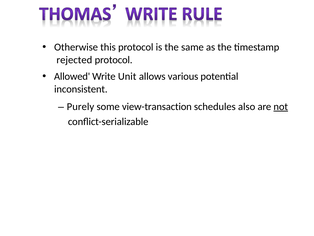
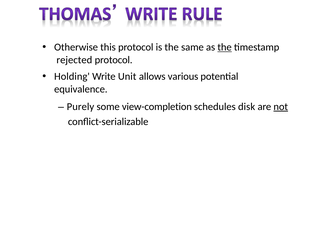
the at (225, 47) underline: none -> present
Allowed: Allowed -> Holding
inconsistent: inconsistent -> equivalence
view-transaction: view-transaction -> view-completion
also: also -> disk
